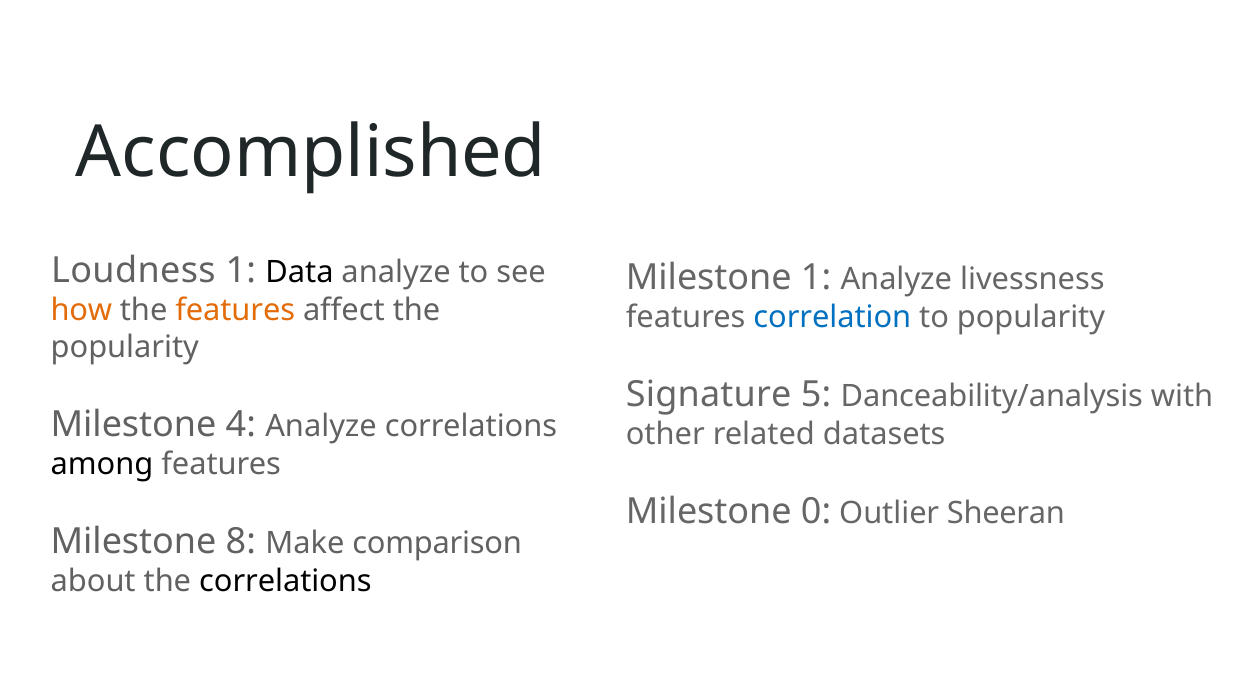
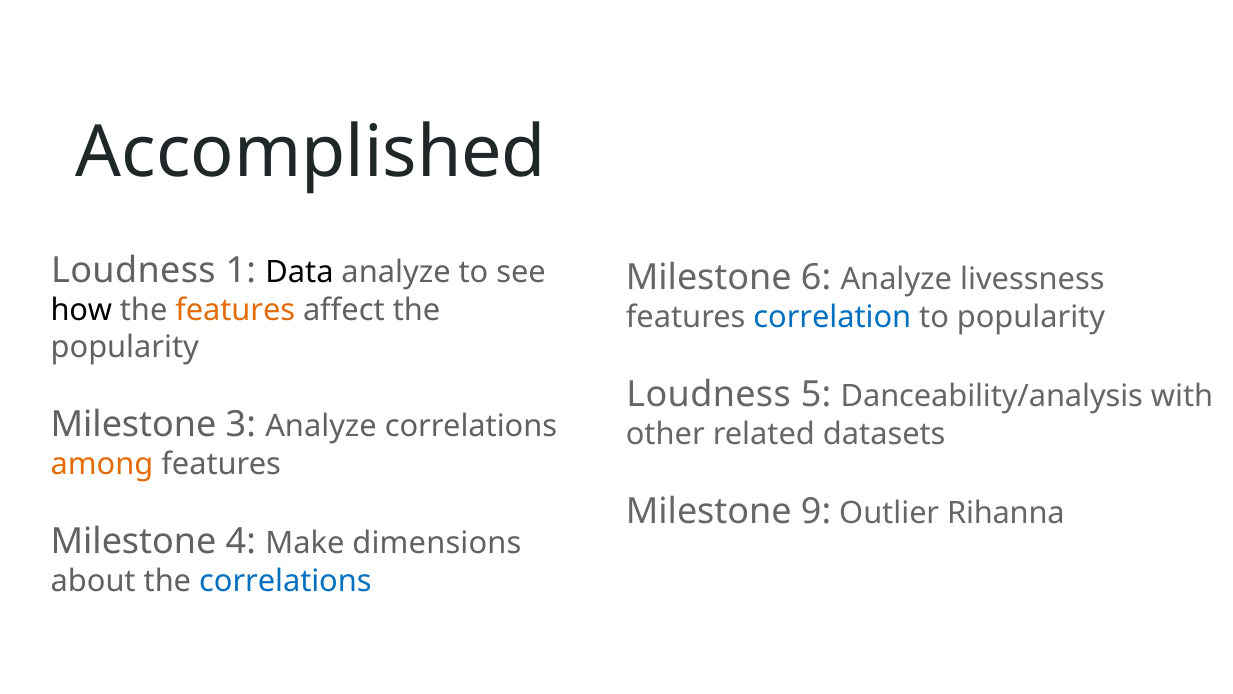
Milestone 1: 1 -> 6
how colour: orange -> black
Signature at (709, 394): Signature -> Loudness
4: 4 -> 3
among colour: black -> orange
0: 0 -> 9
Sheeran: Sheeran -> Rihanna
8: 8 -> 4
comparison: comparison -> dimensions
correlations at (285, 581) colour: black -> blue
